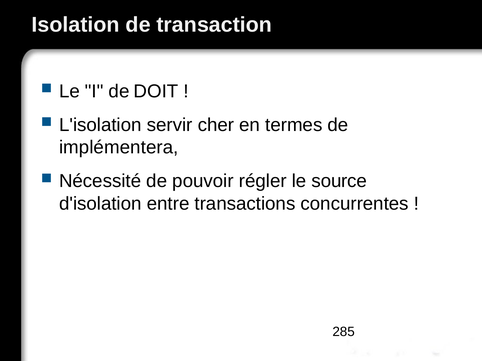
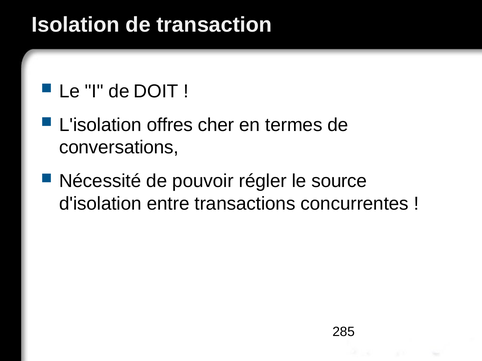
servir: servir -> offres
implémentera: implémentera -> conversations
